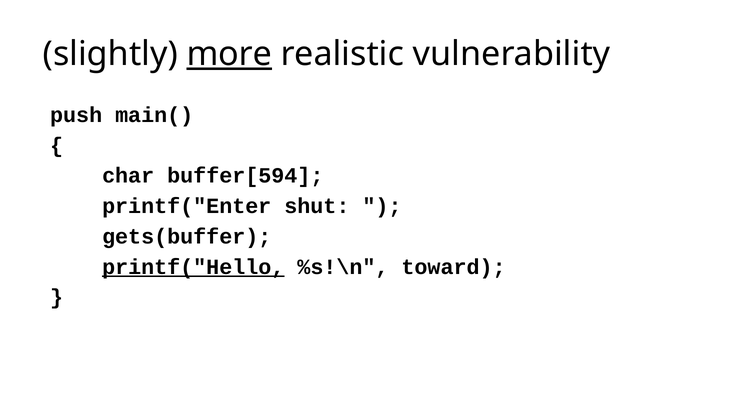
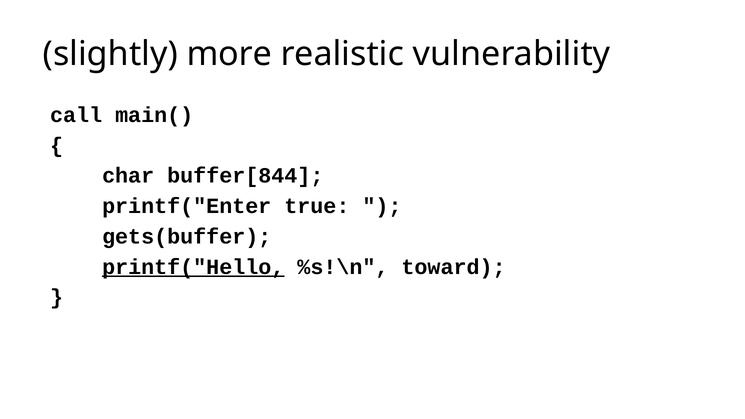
more underline: present -> none
push: push -> call
buffer[594: buffer[594 -> buffer[844
shut: shut -> true
